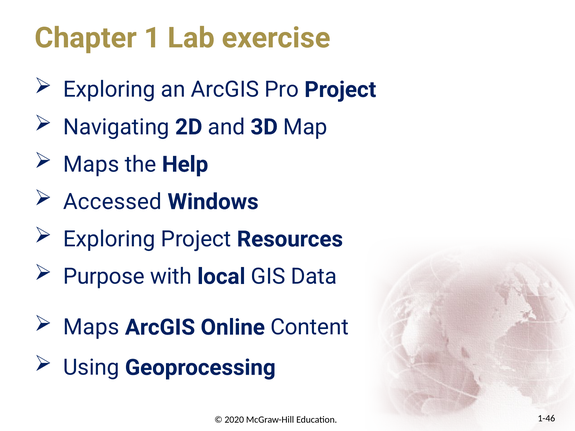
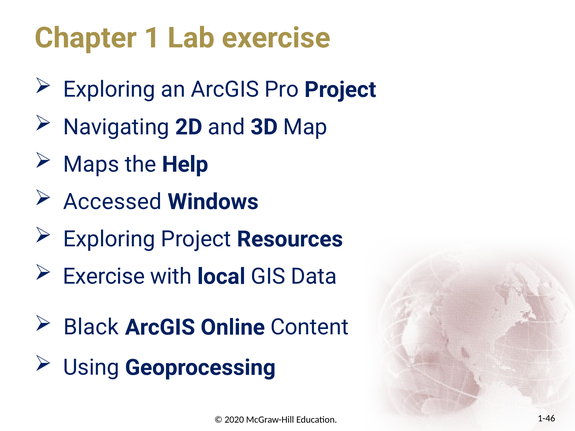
Purpose at (104, 277): Purpose -> Exercise
Maps at (91, 327): Maps -> Black
